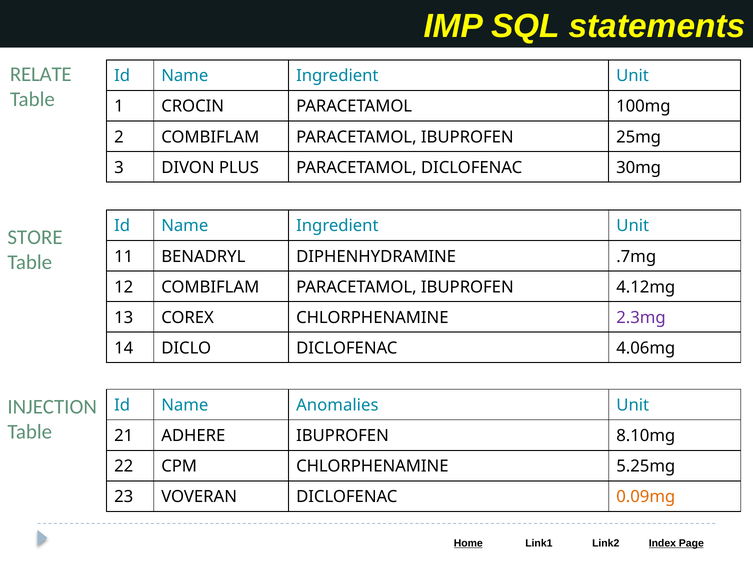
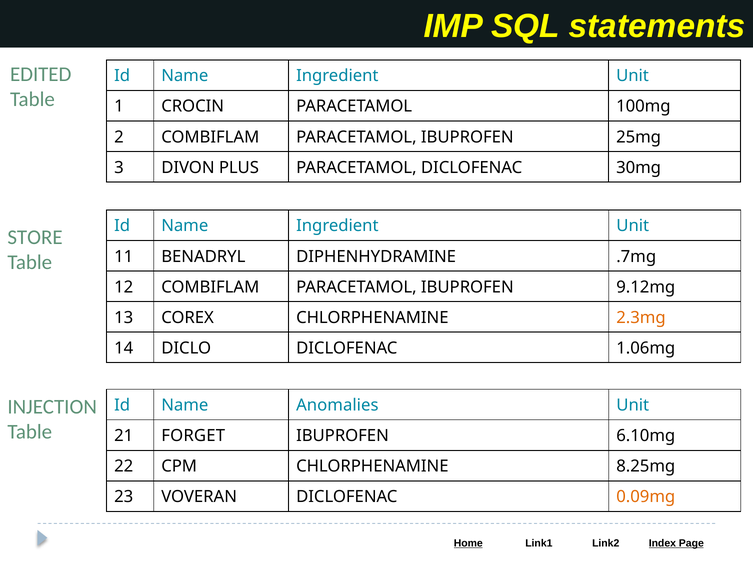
RELATE: RELATE -> EDITED
4.12mg: 4.12mg -> 9.12mg
2.3mg colour: purple -> orange
4.06mg: 4.06mg -> 1.06mg
ADHERE: ADHERE -> FORGET
8.10mg: 8.10mg -> 6.10mg
5.25mg: 5.25mg -> 8.25mg
